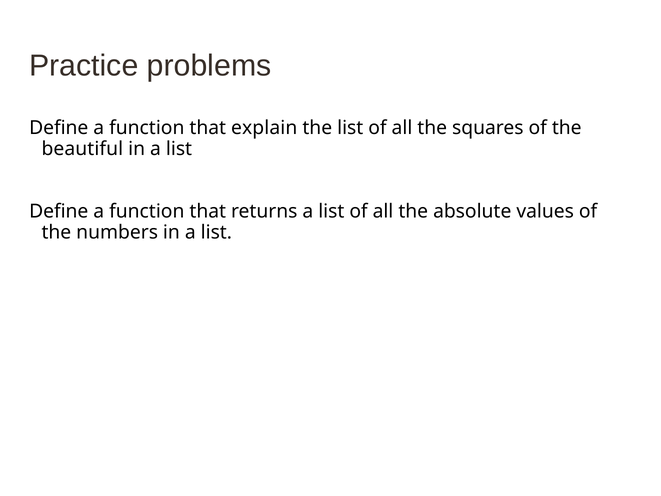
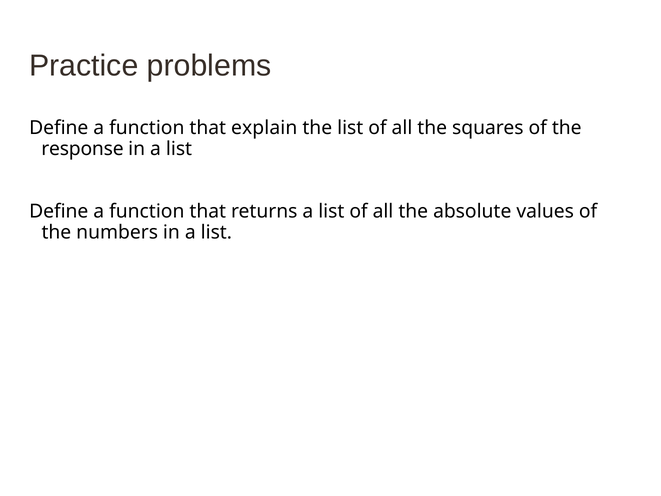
beautiful: beautiful -> response
